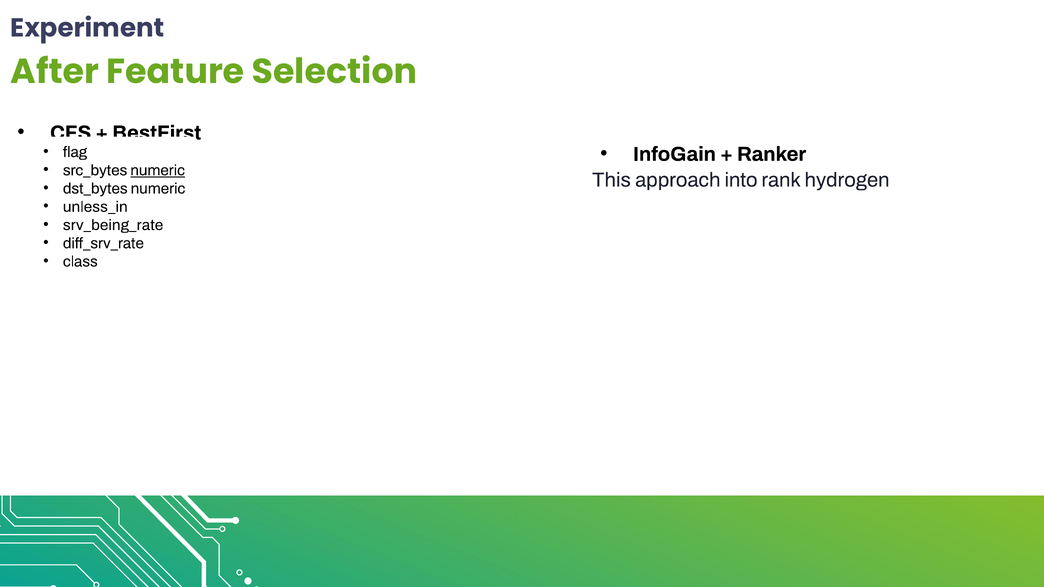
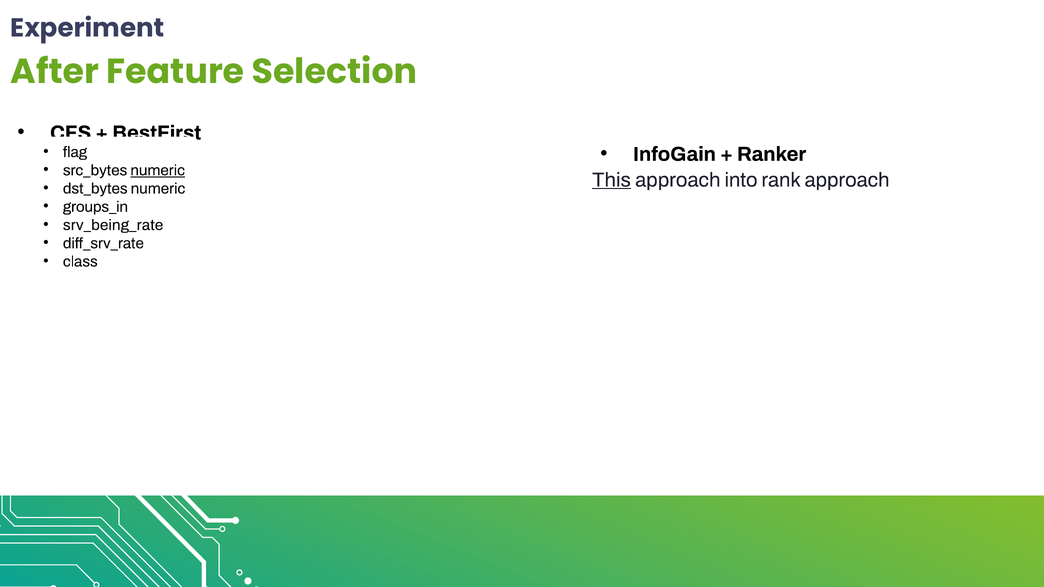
This underline: none -> present
rank hydrogen: hydrogen -> approach
unless_in: unless_in -> groups_in
